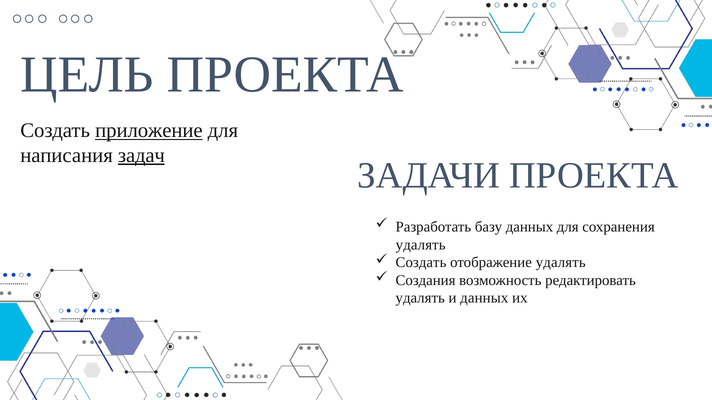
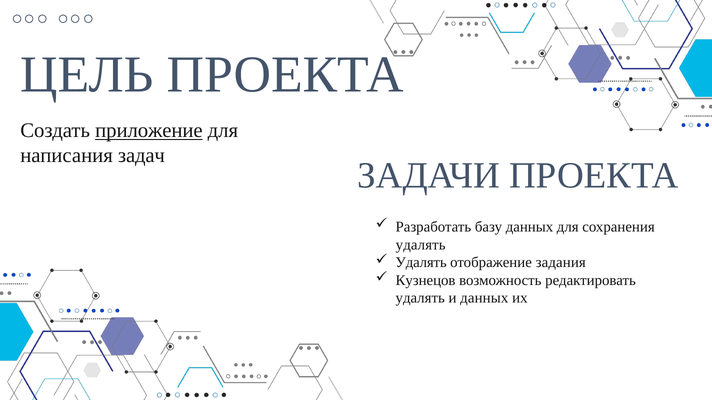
задач underline: present -> none
Создать at (421, 263): Создать -> Удалять
отображение удалять: удалять -> задания
Создания: Создания -> Кузнецов
